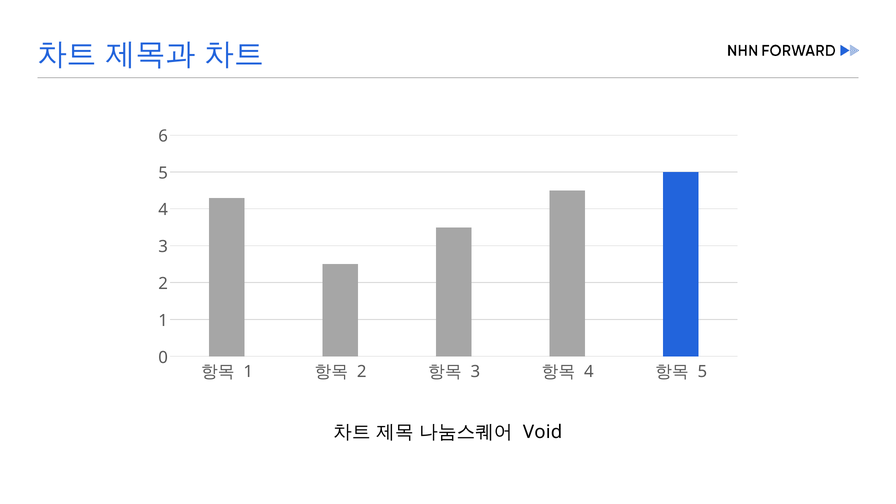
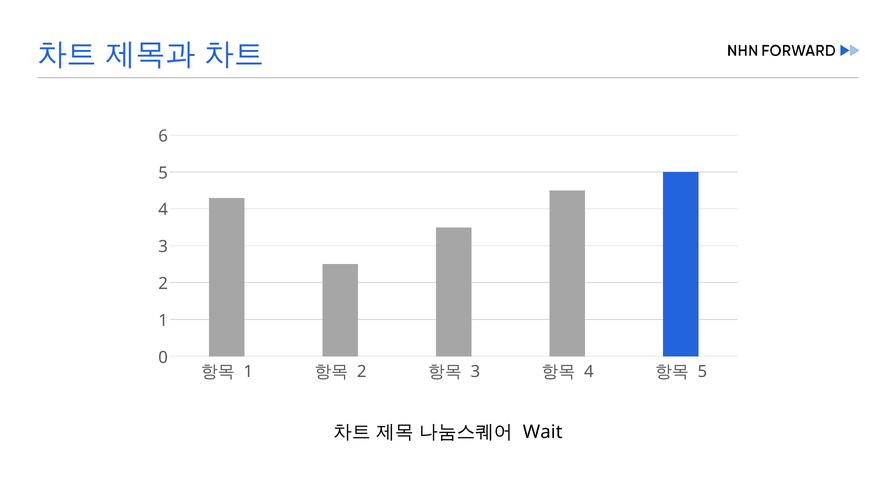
Void: Void -> Wait
